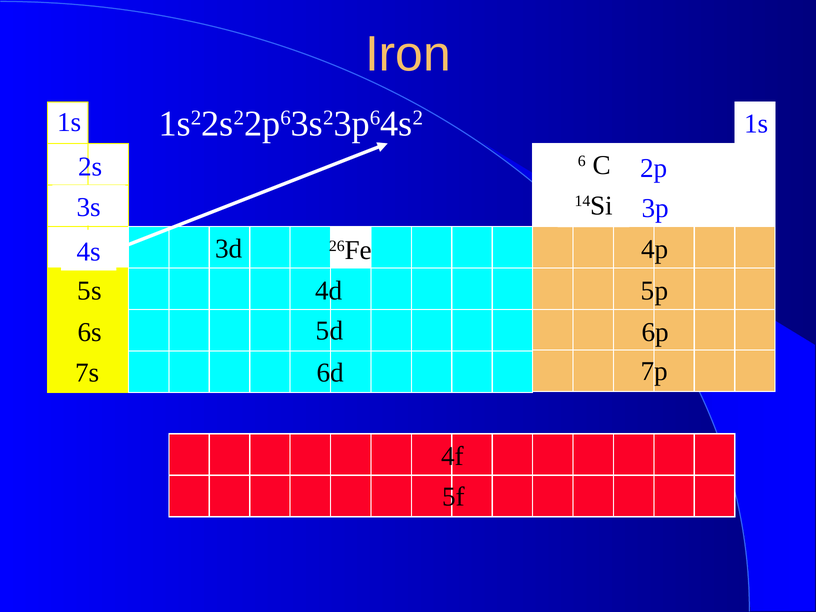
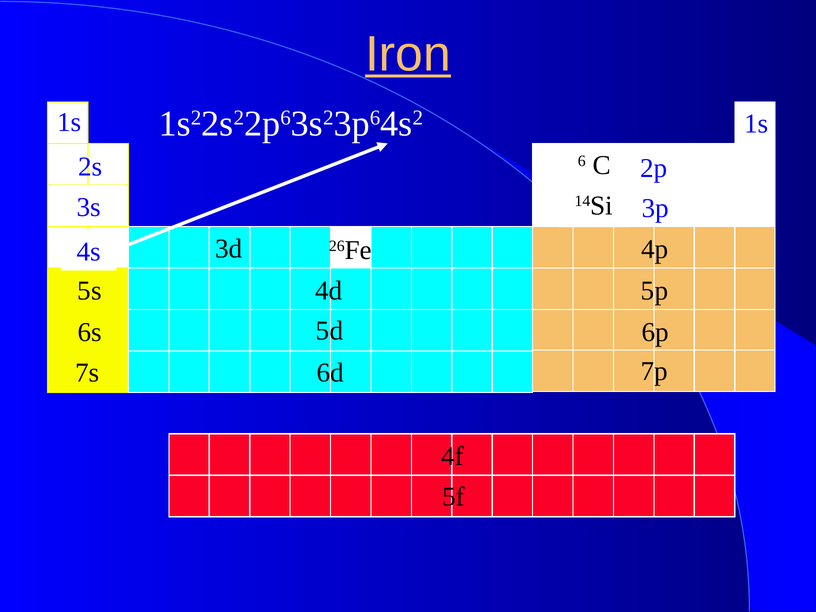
Iron underline: none -> present
